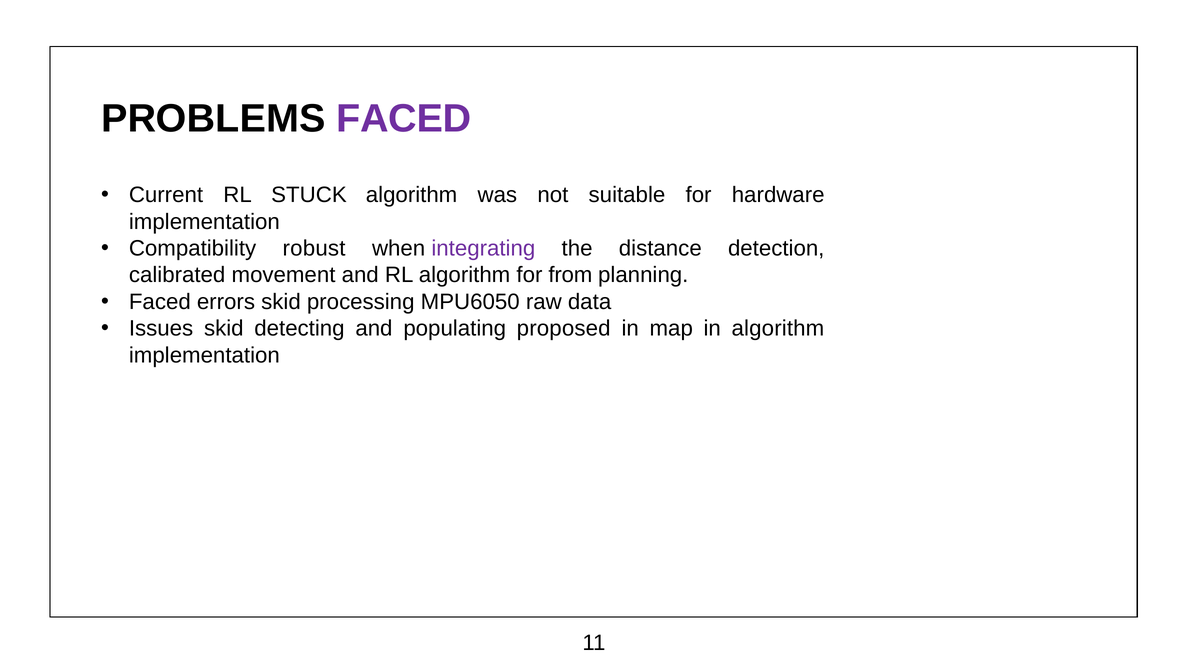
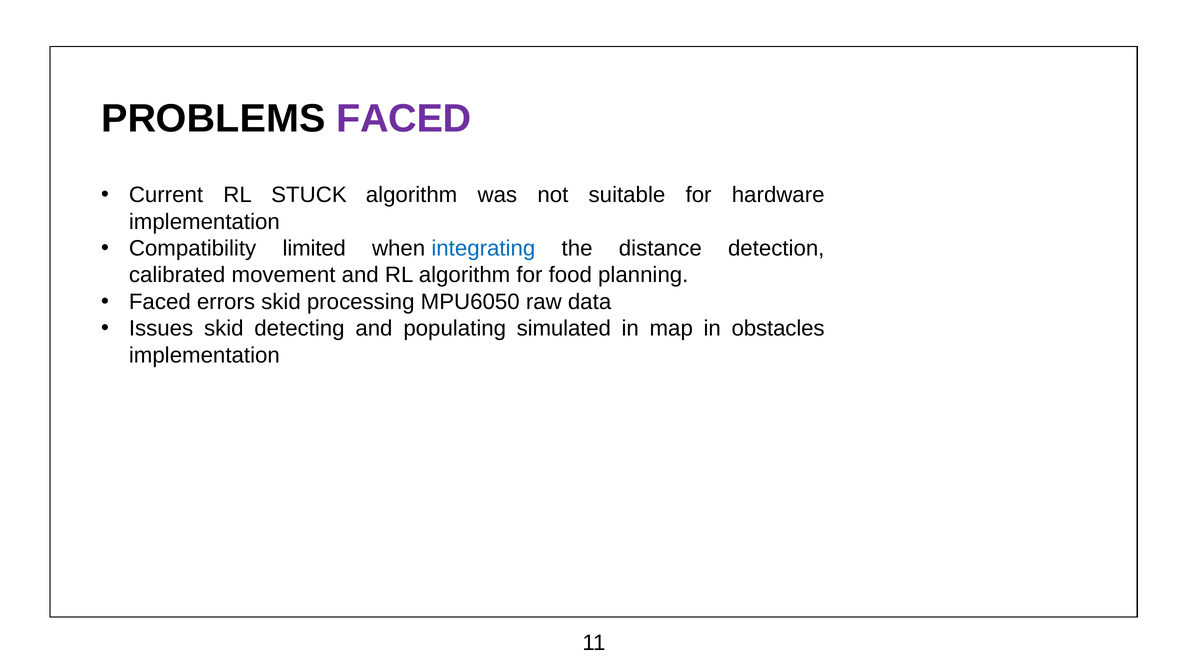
robust: robust -> limited
integrating colour: purple -> blue
from: from -> food
proposed: proposed -> simulated
in algorithm: algorithm -> obstacles
